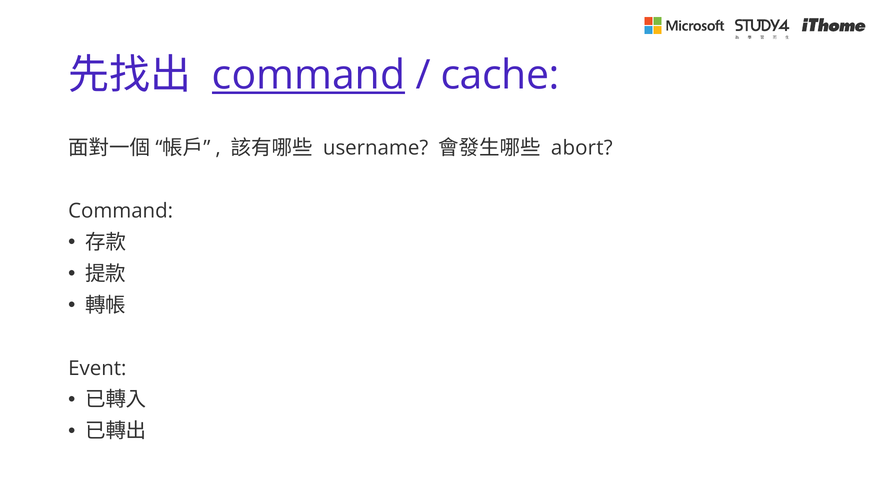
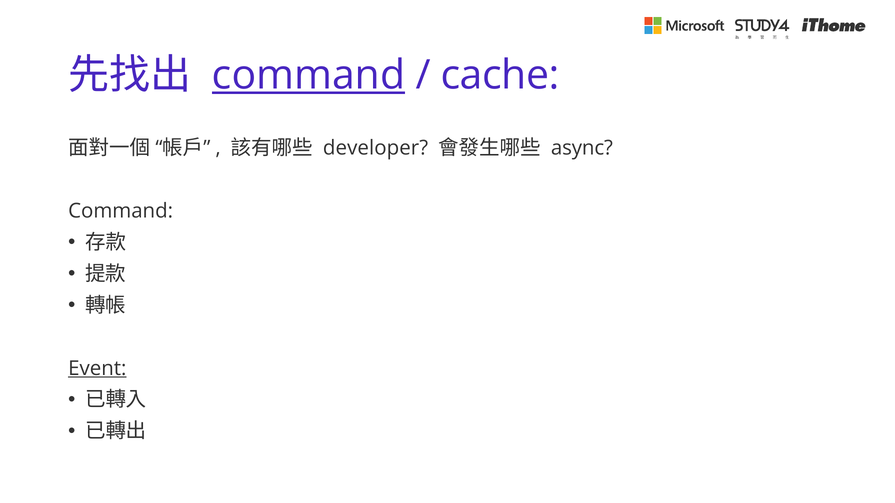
username: username -> developer
abort: abort -> async
Event underline: none -> present
